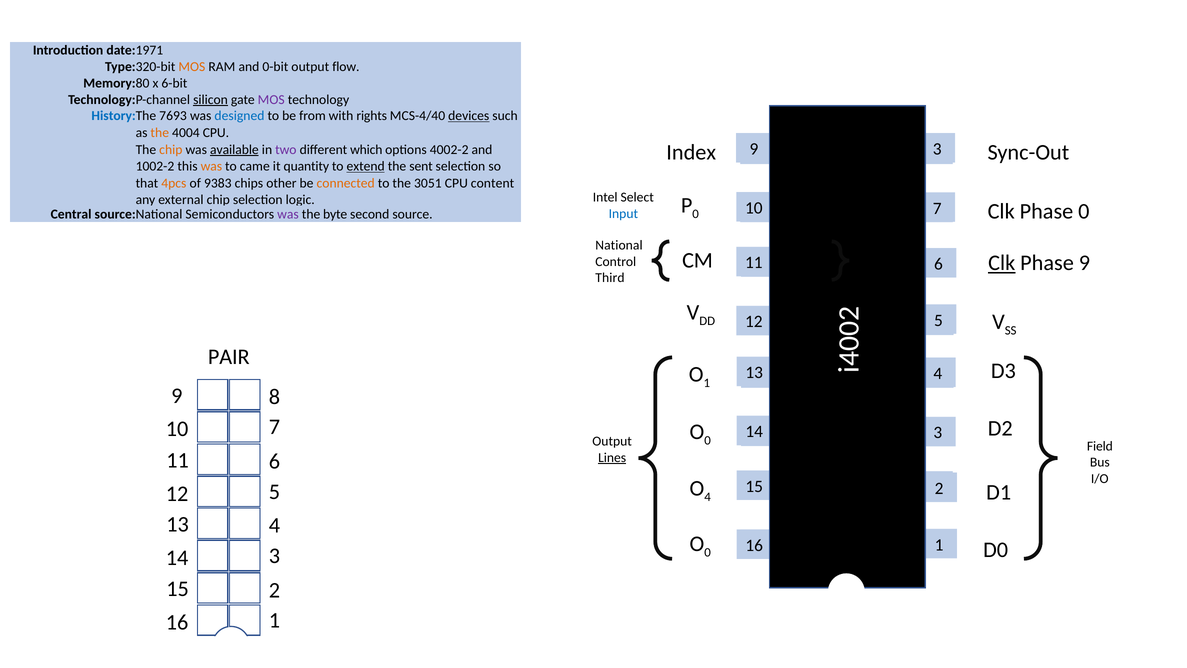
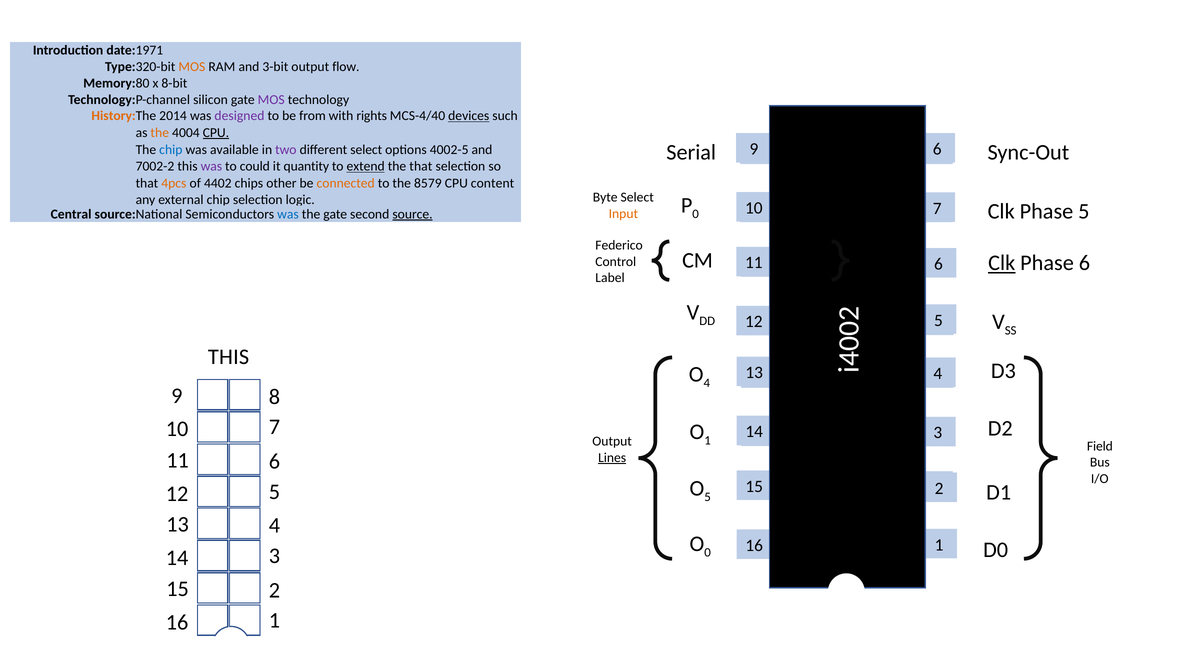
0-bit: 0-bit -> 3-bit
6-bit: 6-bit -> 8-bit
silicon underline: present -> none
History colour: blue -> orange
7693: 7693 -> 2014
designed colour: blue -> purple
CPU at (216, 133) underline: none -> present
9 3: 3 -> 6
Index: Index -> Serial
chip at (171, 149) colour: orange -> blue
available underline: present -> none
different which: which -> select
4002-2: 4002-2 -> 4002-5
1002-2: 1002-2 -> 7002-2
was at (211, 166) colour: orange -> purple
came: came -> could
the sent: sent -> that
9383: 9383 -> 4402
3051: 3051 -> 8579
Intel: Intel -> Byte
Phase 0: 0 -> 5
Input colour: blue -> orange
was at (288, 214) colour: purple -> blue
the byte: byte -> gate
source underline: none -> present
National: National -> Federico
Phase 9: 9 -> 6
Third: Third -> Label
PAIR at (229, 357): PAIR -> THIS
1 at (707, 383): 1 -> 4
0 at (708, 440): 0 -> 1
4 at (708, 497): 4 -> 5
